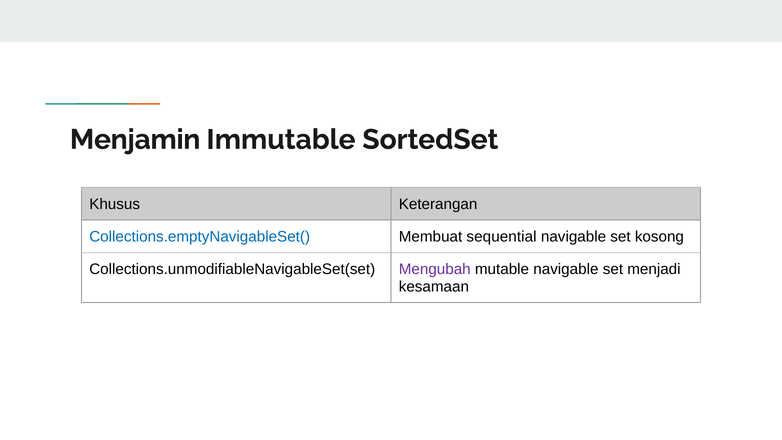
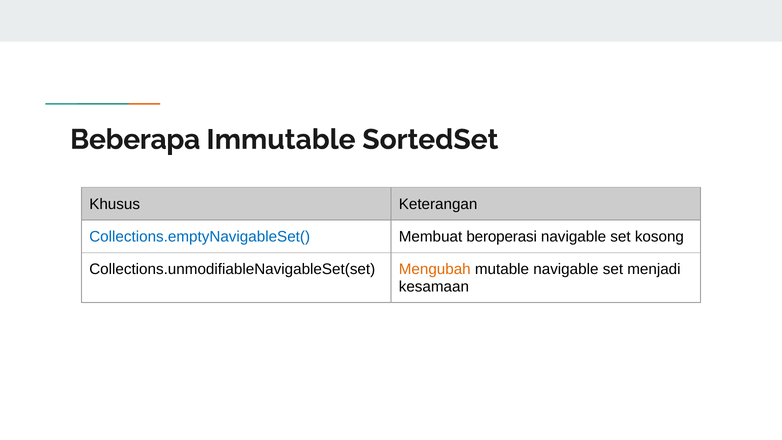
Menjamin: Menjamin -> Beberapa
sequential: sequential -> beroperasi
Mengubah colour: purple -> orange
